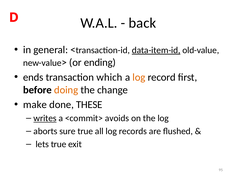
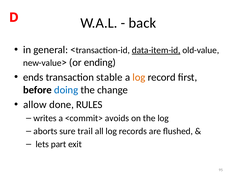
which: which -> stable
doing colour: orange -> blue
make: make -> allow
THESE: THESE -> RULES
writes underline: present -> none
sure true: true -> trail
lets true: true -> part
